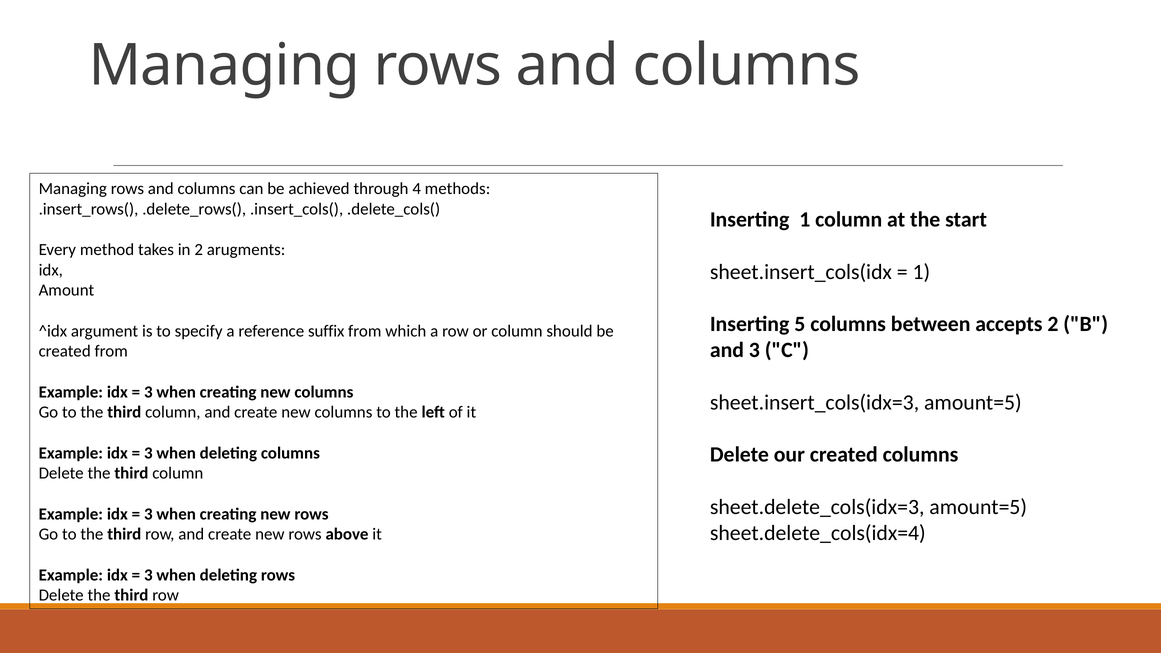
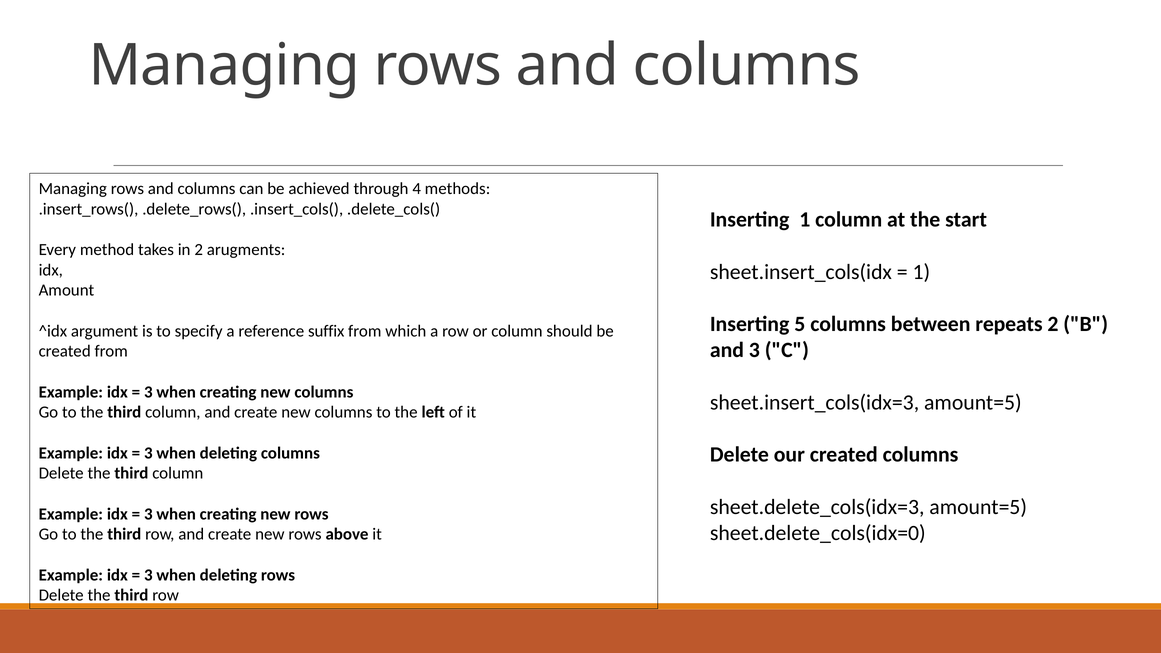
accepts: accepts -> repeats
sheet.delete_cols(idx=4: sheet.delete_cols(idx=4 -> sheet.delete_cols(idx=0
